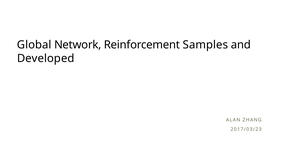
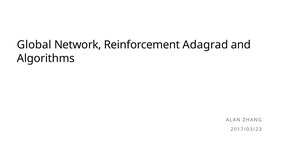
Samples: Samples -> Adagrad
Developed: Developed -> Algorithms
